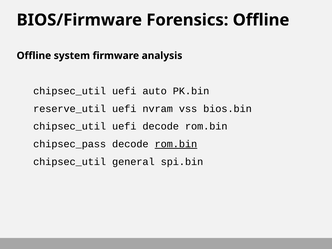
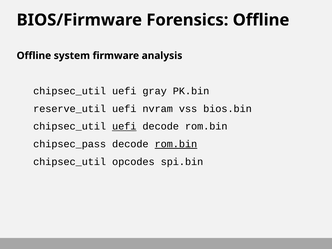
auto: auto -> gray
uefi at (124, 126) underline: none -> present
general: general -> opcodes
